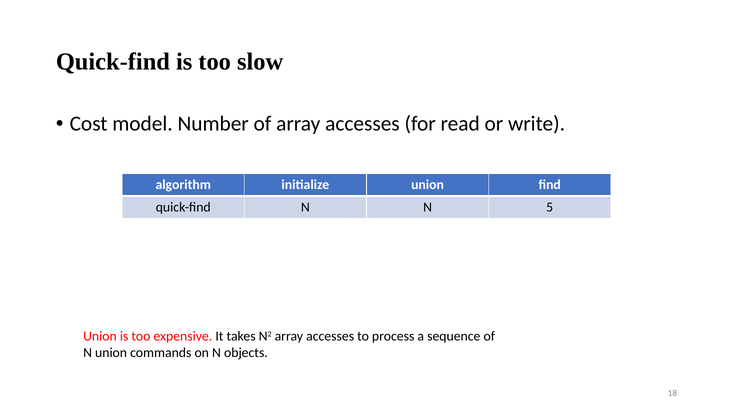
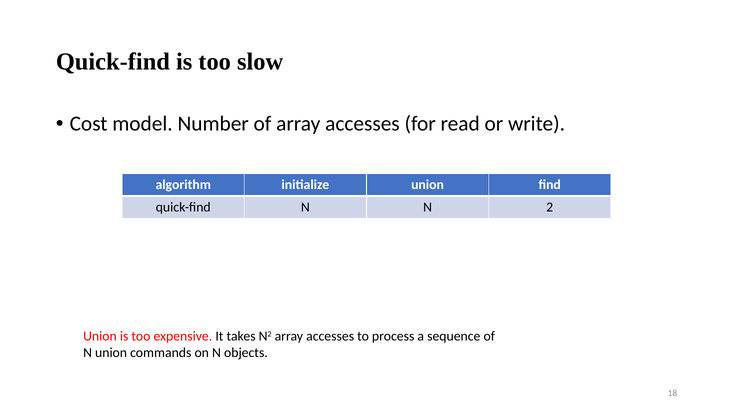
5: 5 -> 2
